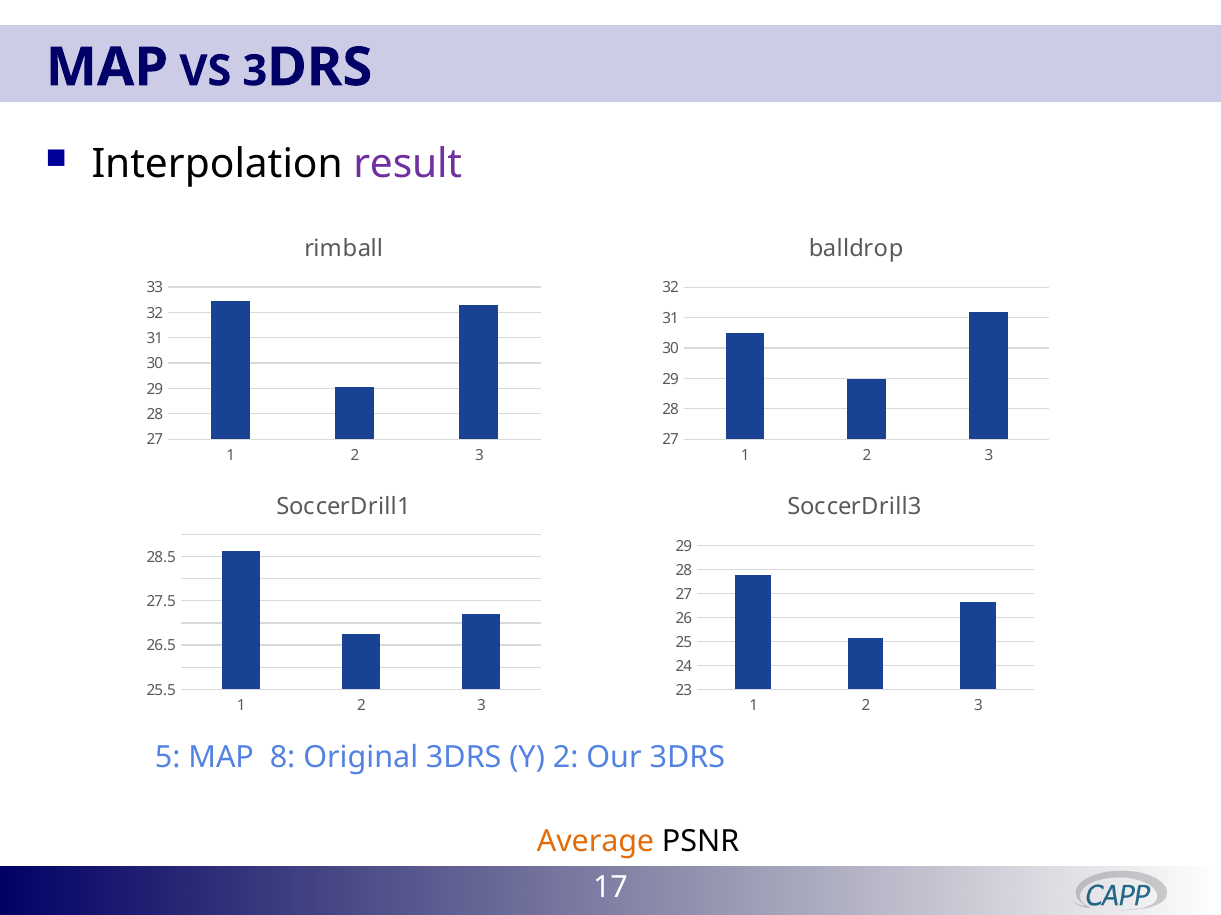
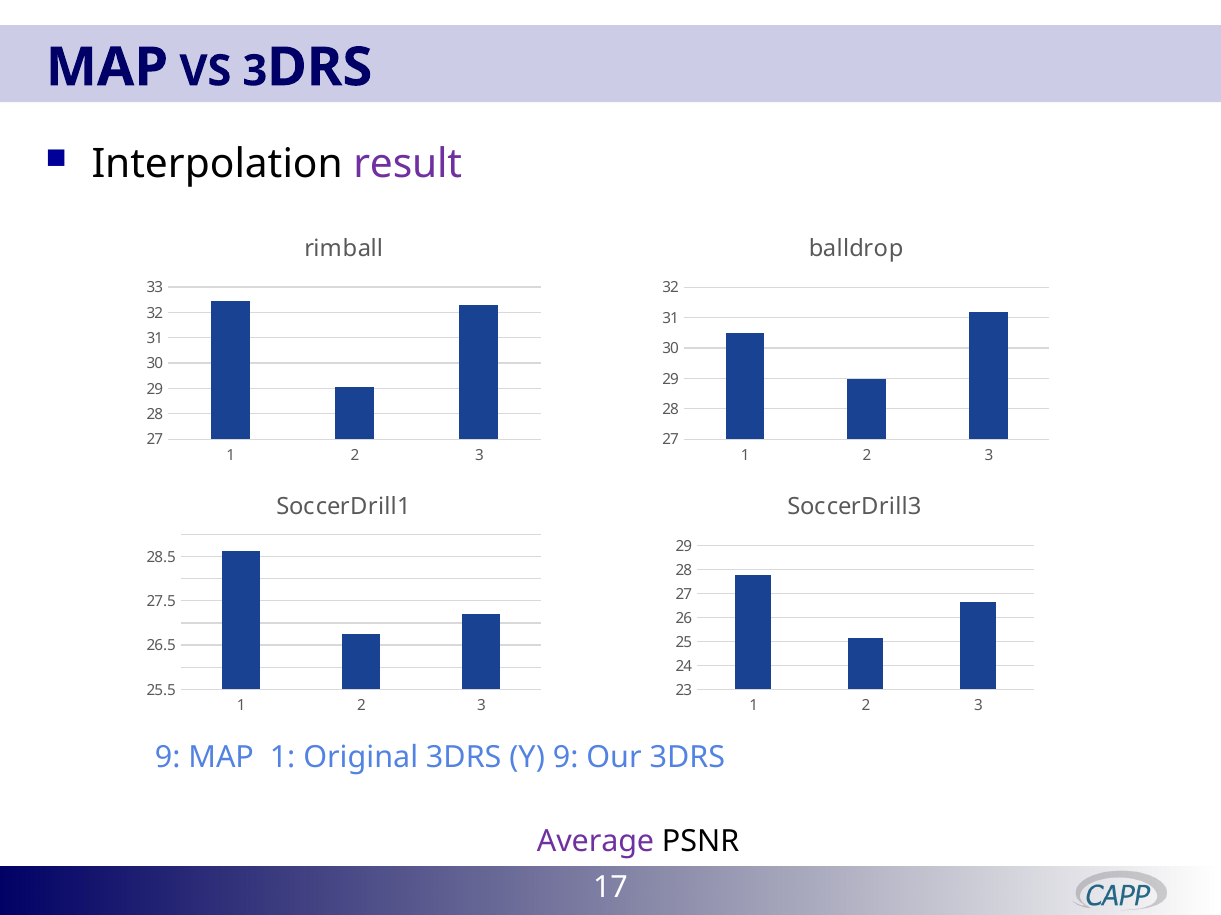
5 at (168, 759): 5 -> 9
MAP 8: 8 -> 1
Y 2: 2 -> 9
Average colour: orange -> purple
